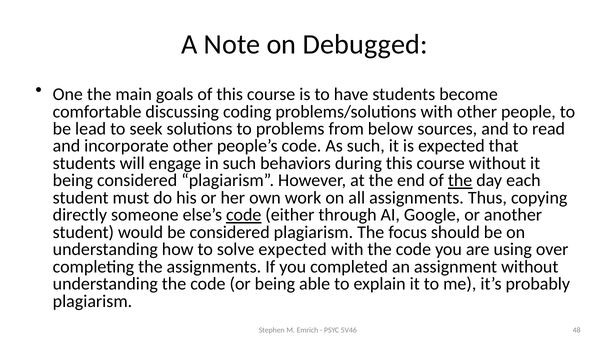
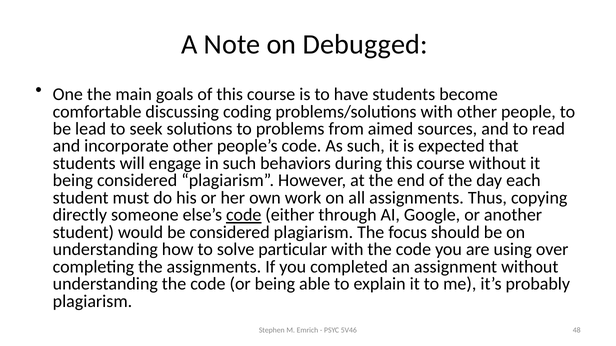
below: below -> aimed
the at (460, 181) underline: present -> none
solve expected: expected -> particular
